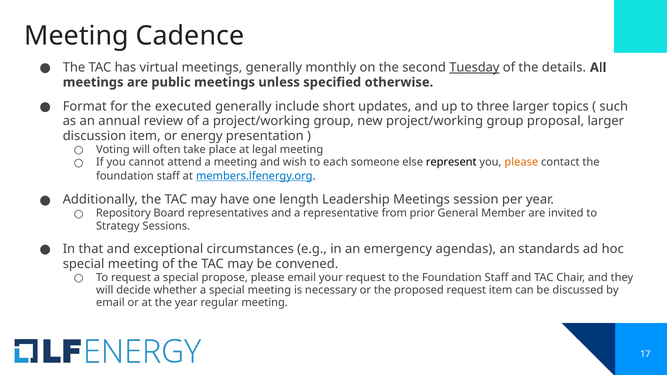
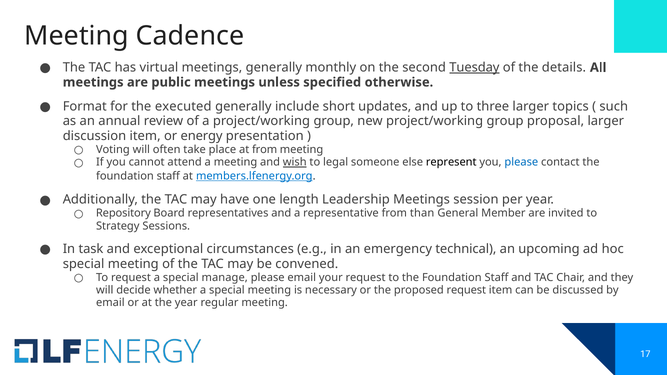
at legal: legal -> from
wish underline: none -> present
each: each -> legal
please at (521, 162) colour: orange -> blue
prior: prior -> than
that: that -> task
agendas: agendas -> technical
standards: standards -> upcoming
propose: propose -> manage
